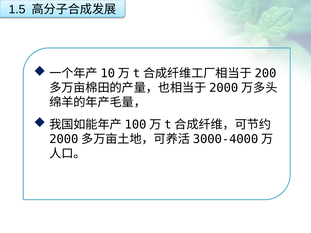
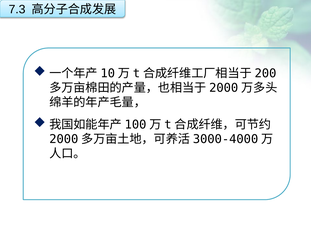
1.5: 1.5 -> 7.3
